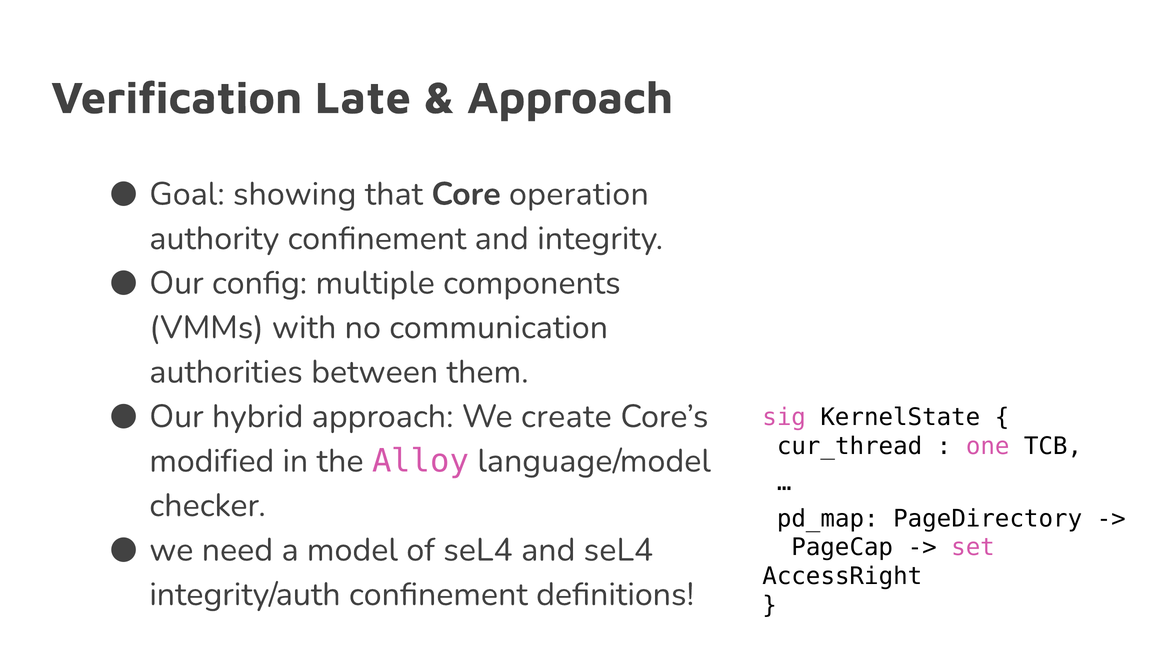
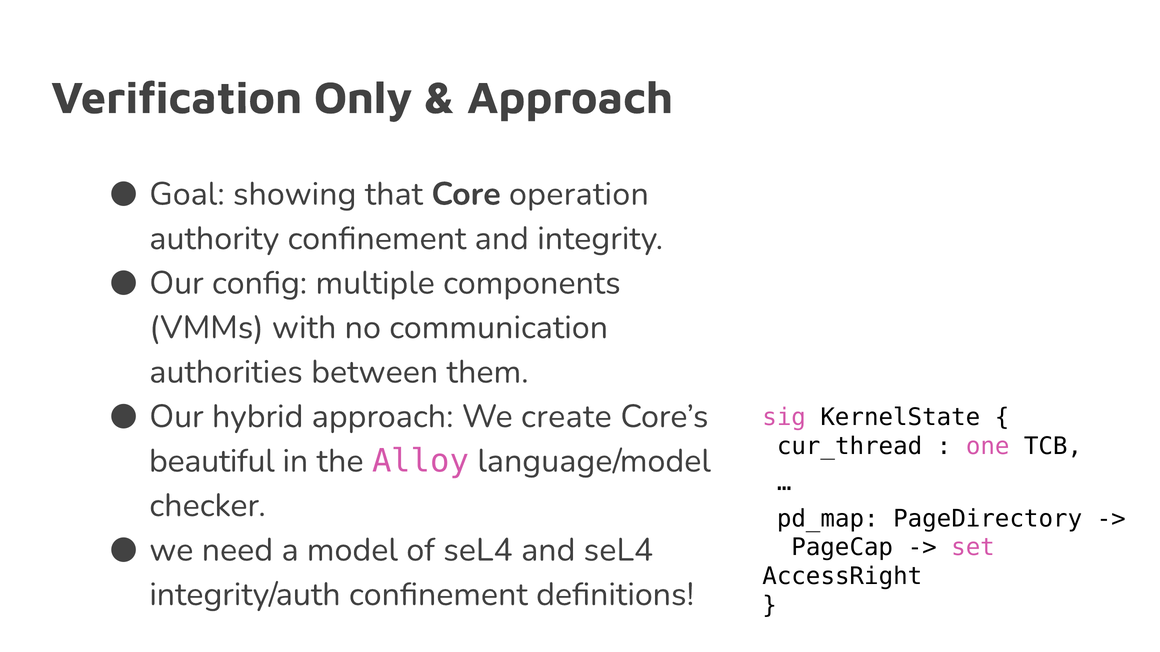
Late: Late -> Only
modified: modified -> beautiful
